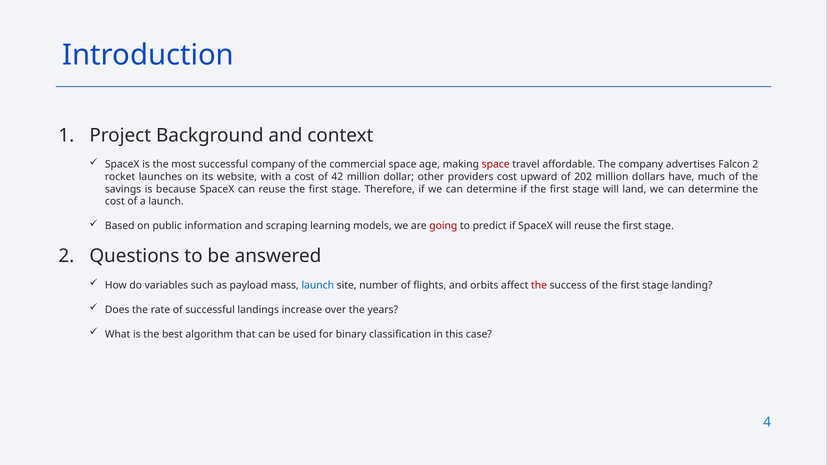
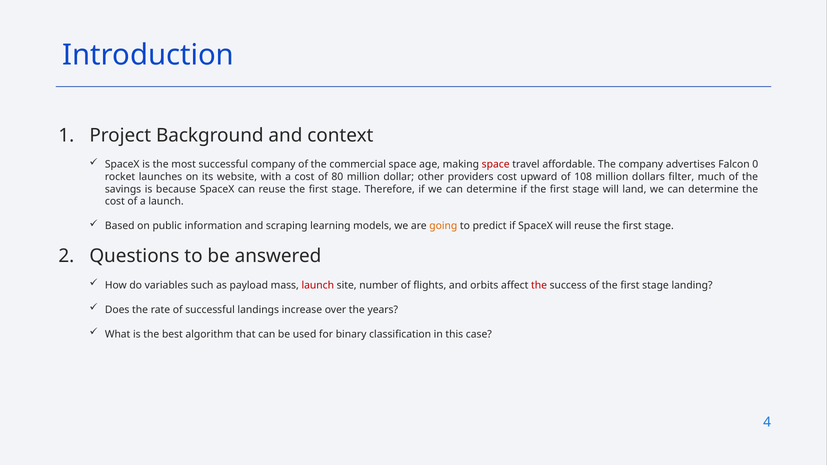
Falcon 2: 2 -> 0
42: 42 -> 80
202: 202 -> 108
have: have -> filter
going colour: red -> orange
launch at (318, 285) colour: blue -> red
